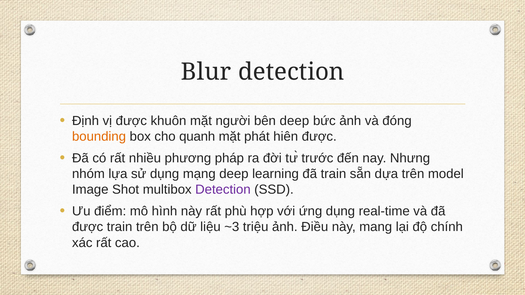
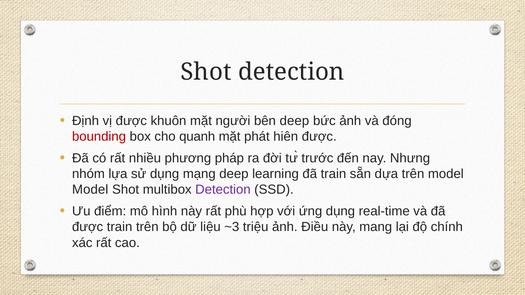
Blur at (206, 72): Blur -> Shot
bounding colour: orange -> red
Image at (90, 190): Image -> Model
